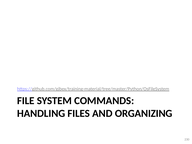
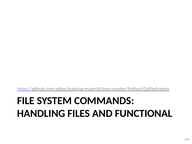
ORGANIZING: ORGANIZING -> FUNCTIONAL
